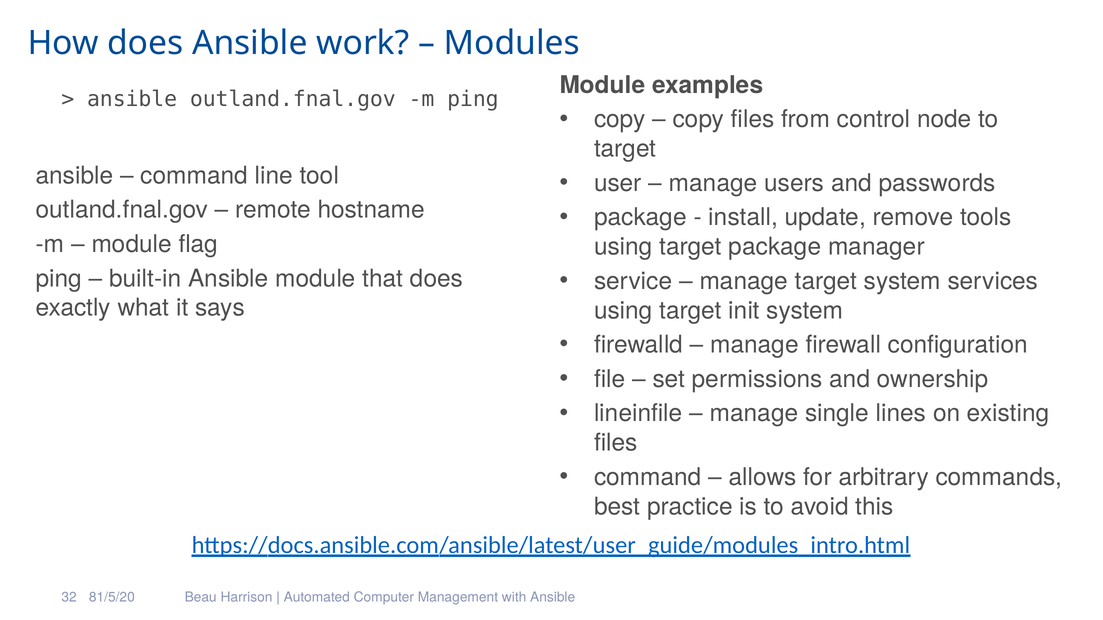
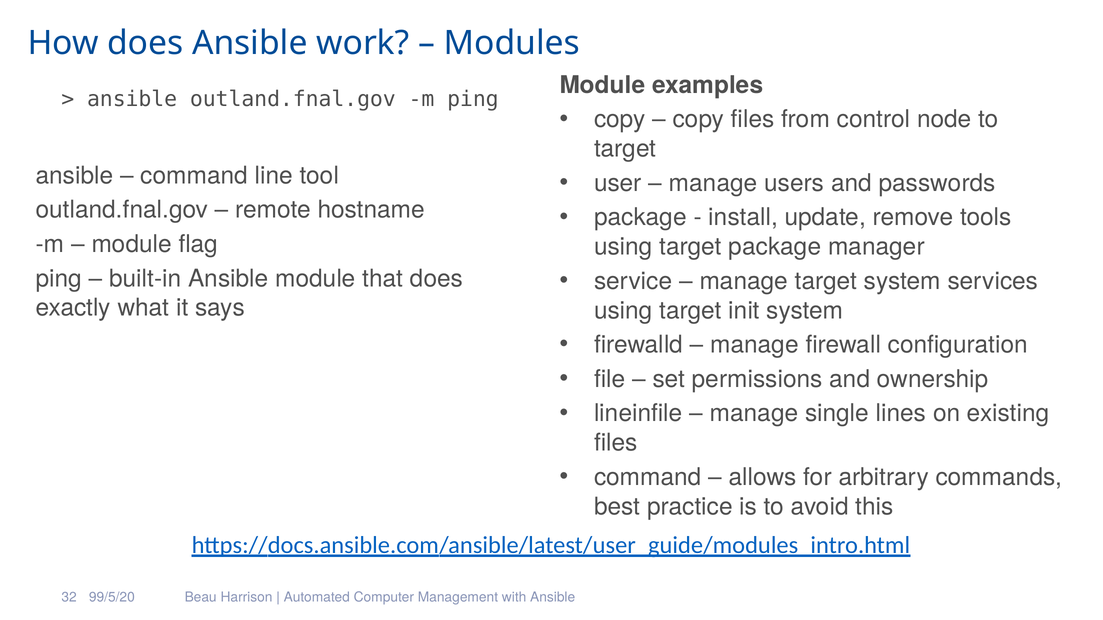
81/5/20: 81/5/20 -> 99/5/20
